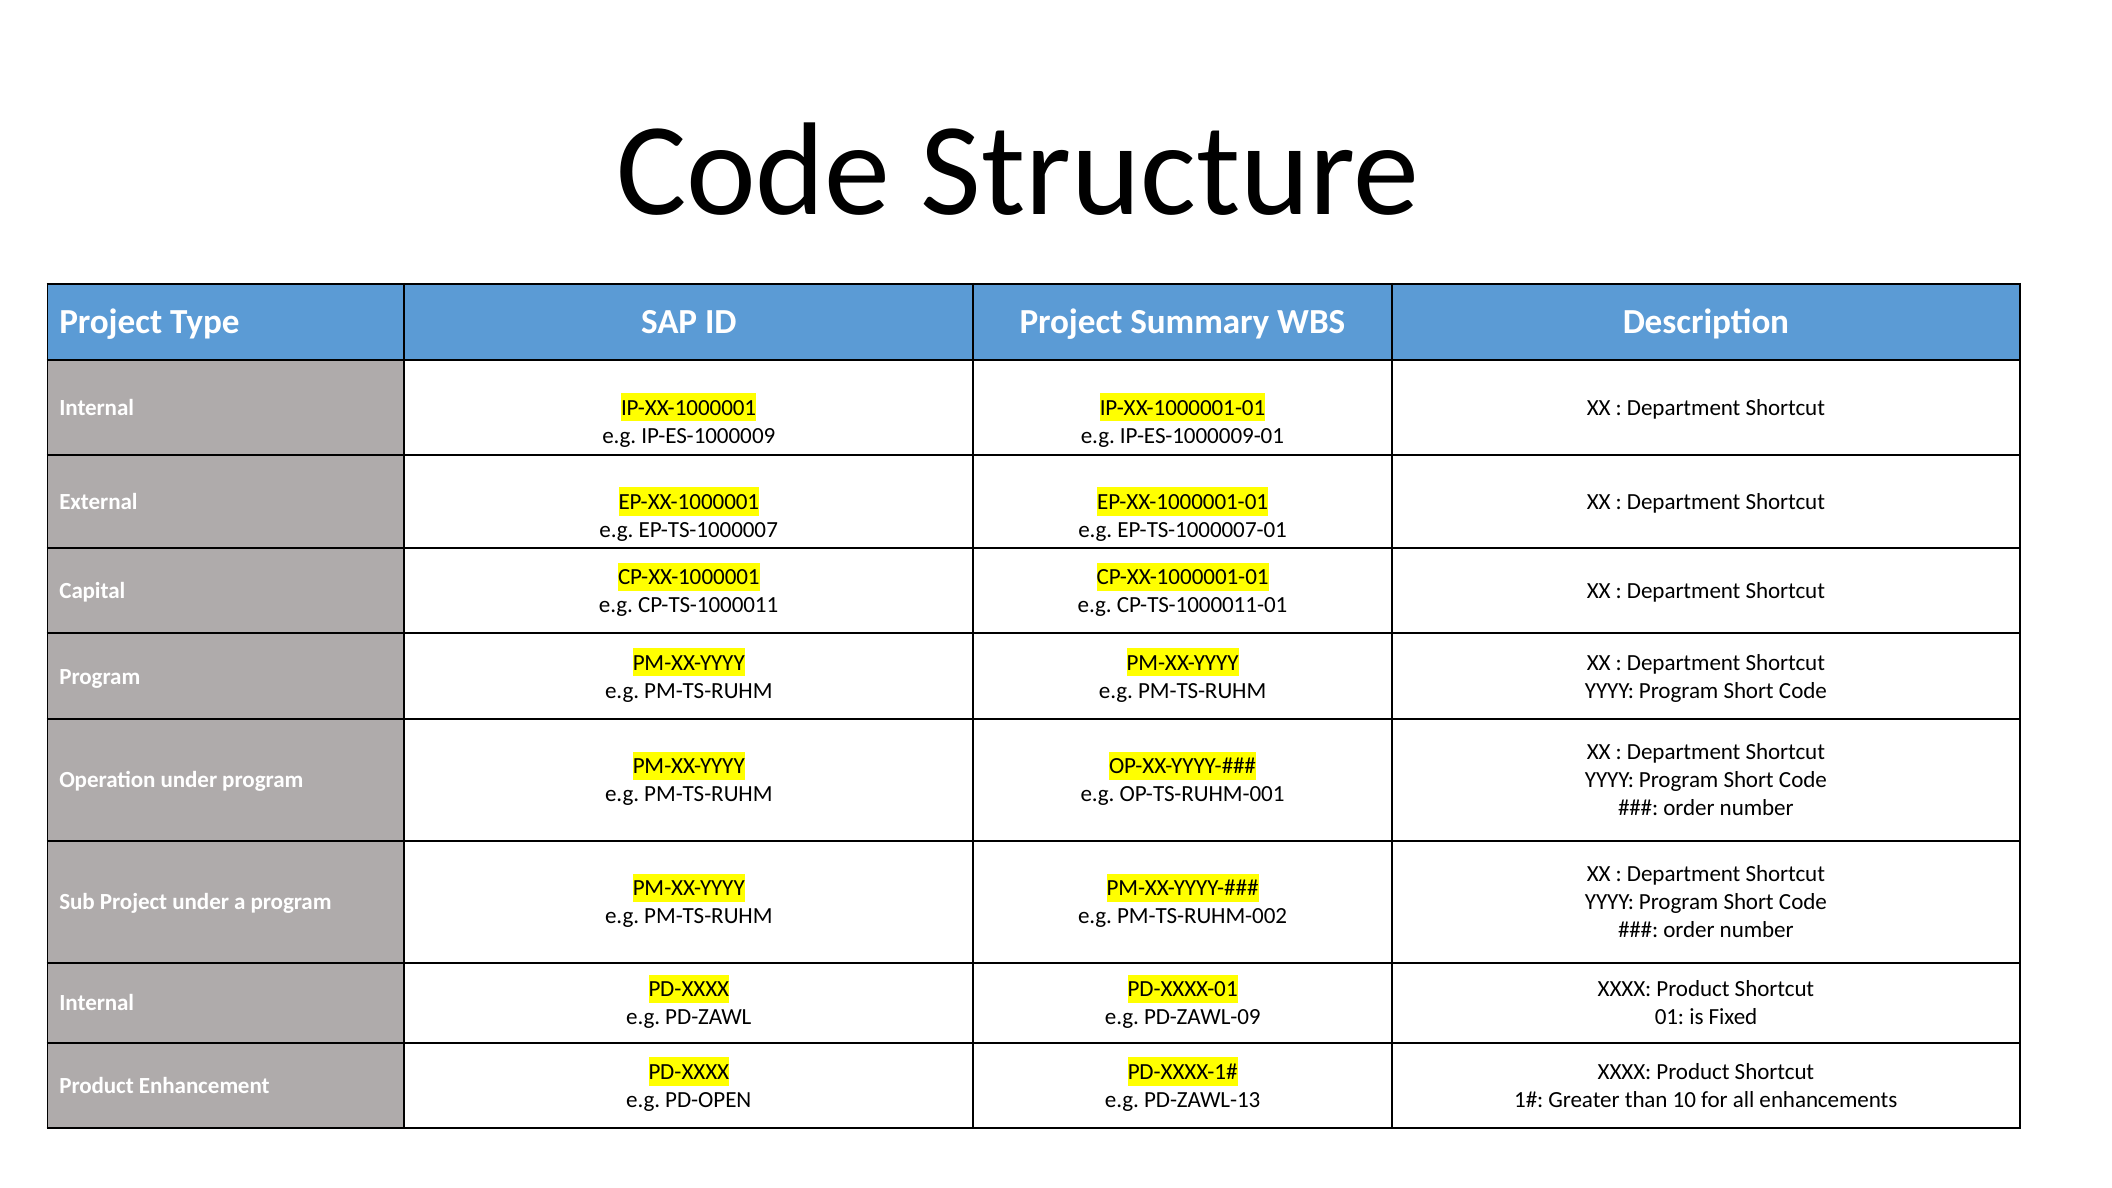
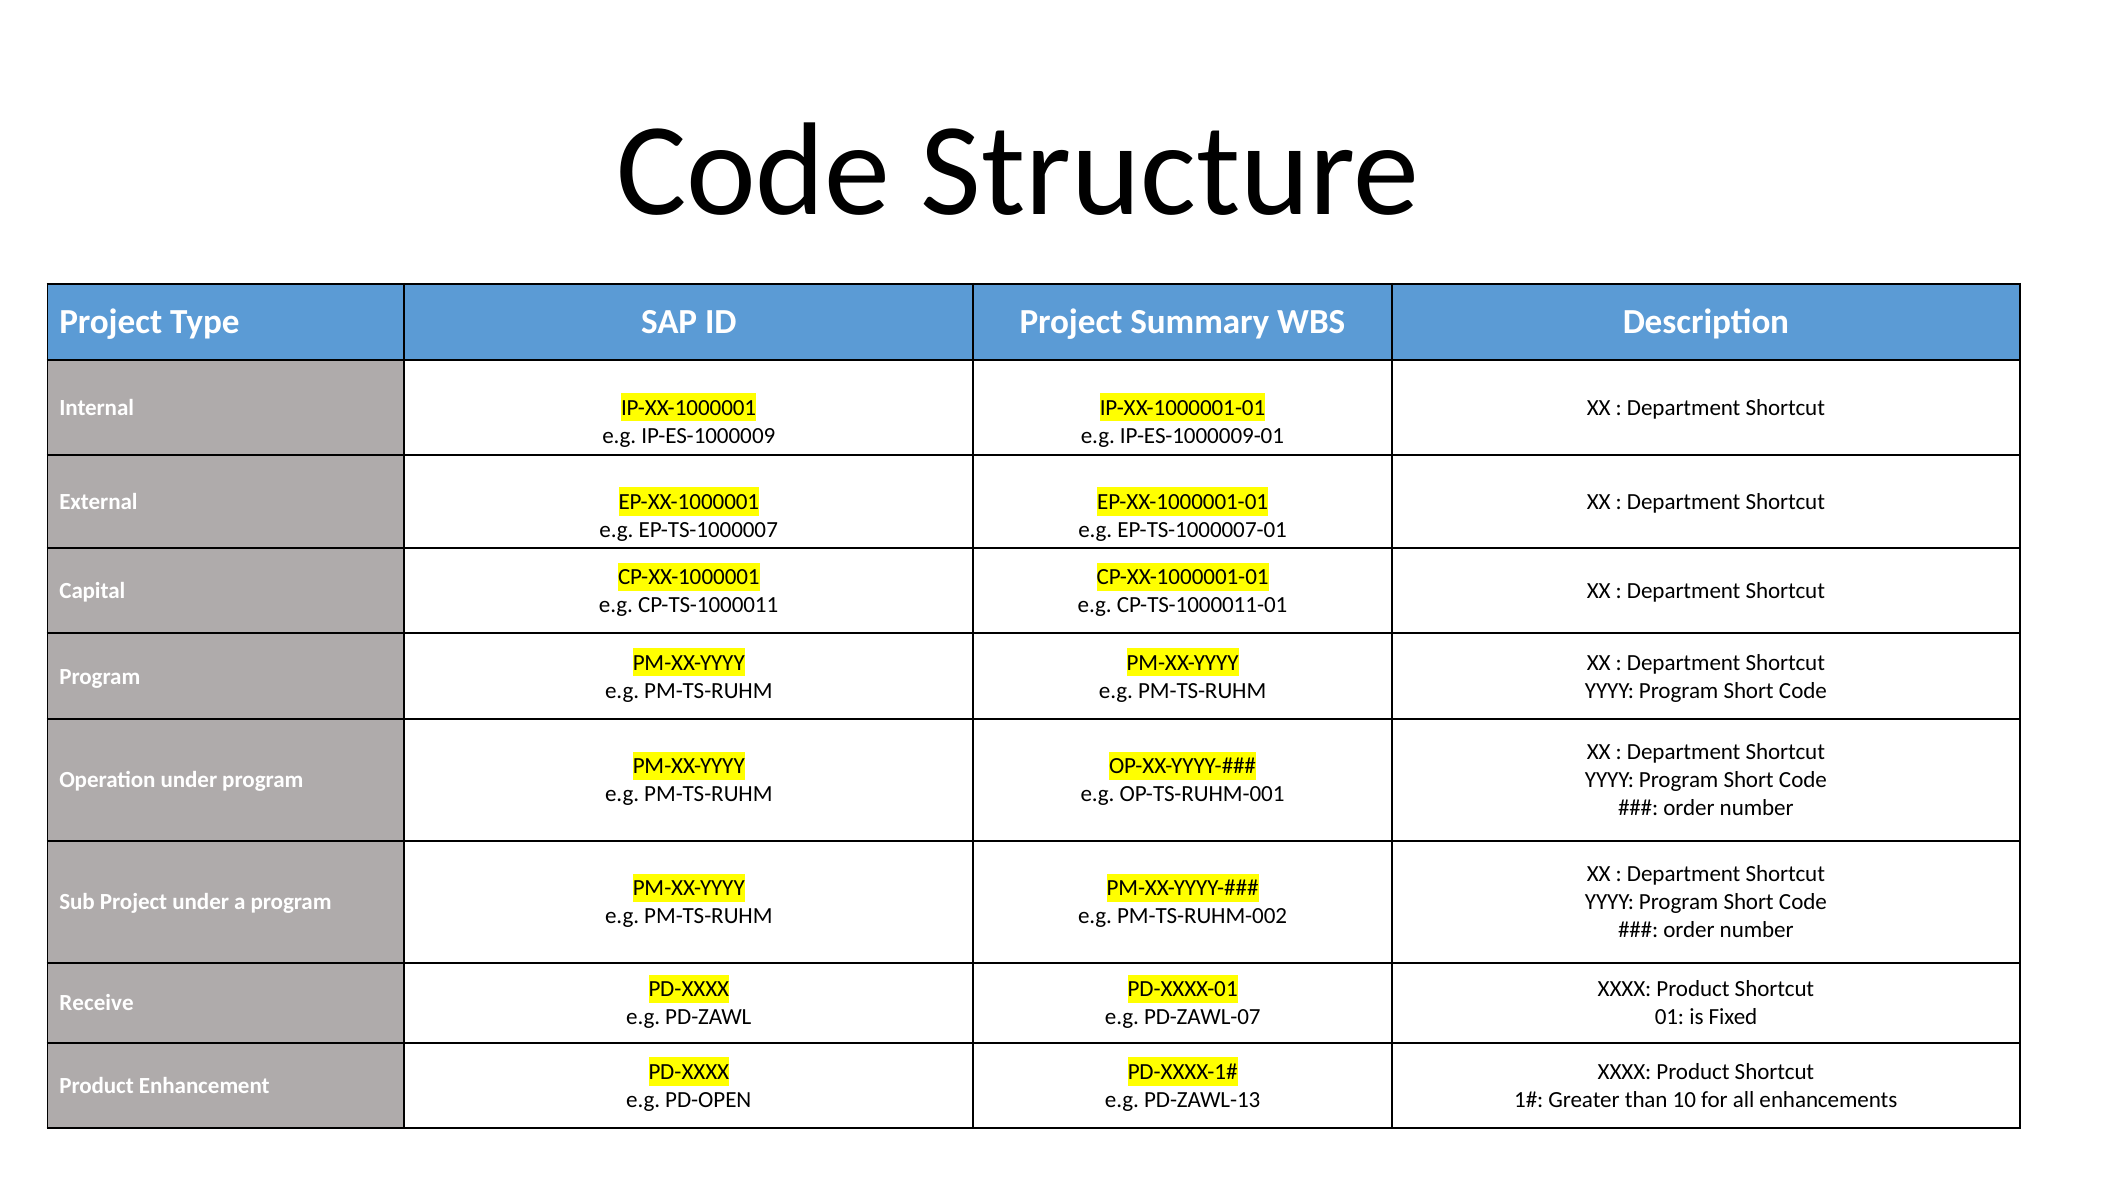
Internal at (97, 1003): Internal -> Receive
PD-ZAWL-09: PD-ZAWL-09 -> PD-ZAWL-07
